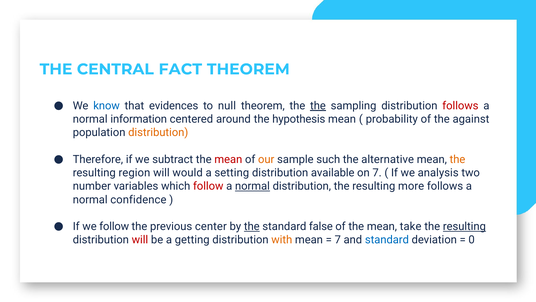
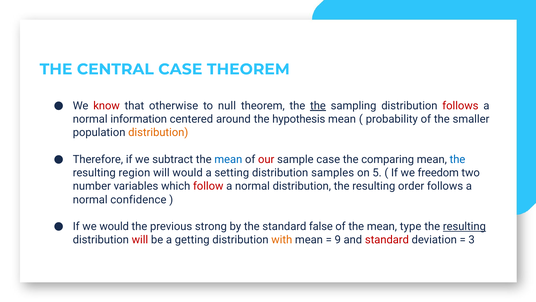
CENTRAL FACT: FACT -> CASE
know colour: blue -> red
evidences: evidences -> otherwise
against: against -> smaller
mean at (228, 159) colour: red -> blue
our colour: orange -> red
sample such: such -> case
alternative: alternative -> comparing
the at (457, 159) colour: orange -> blue
available: available -> samples
on 7: 7 -> 5
analysis: analysis -> freedom
normal at (252, 186) underline: present -> none
more: more -> order
we follow: follow -> would
center: center -> strong
the at (252, 226) underline: present -> none
take: take -> type
7 at (338, 240): 7 -> 9
standard at (387, 240) colour: blue -> red
0: 0 -> 3
